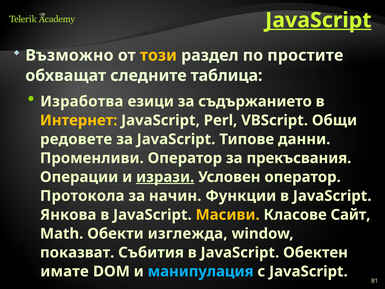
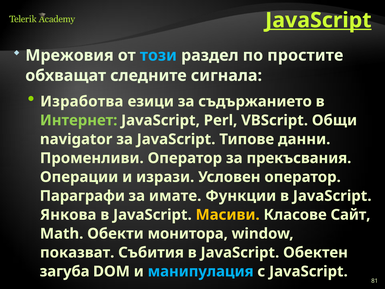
Възможно: Възможно -> Мрежовия
този colour: yellow -> light blue
таблица: таблица -> сигнала
Интернет colour: yellow -> light green
редовете: редовете -> navigator
изрази underline: present -> none
Протокола: Протокола -> Параграфи
начин: начин -> имате
изглежда: изглежда -> монитора
имате: имате -> загуба
